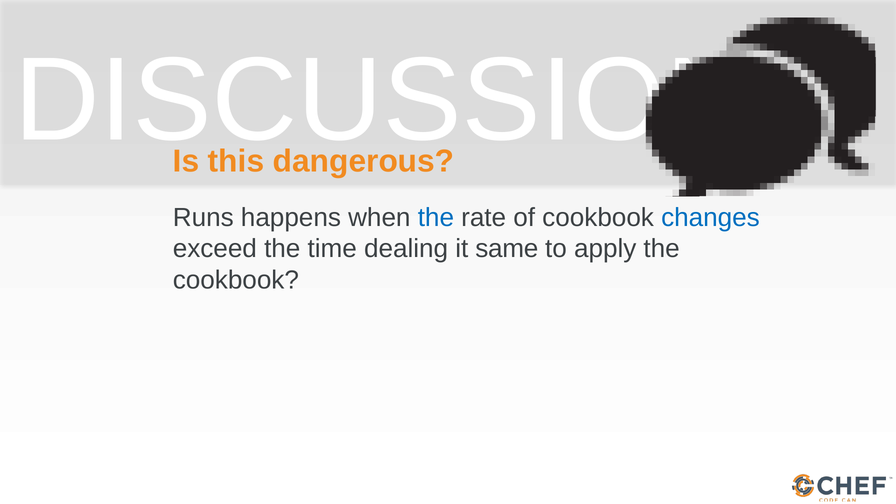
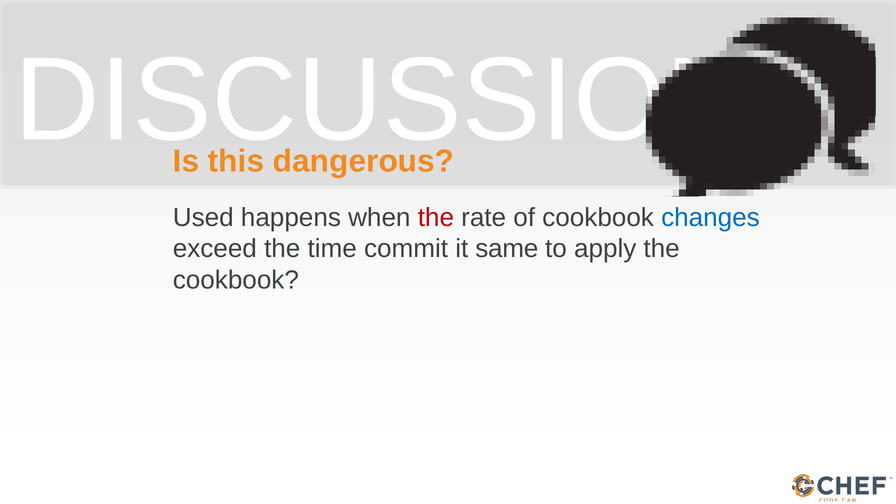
Runs: Runs -> Used
the at (436, 217) colour: blue -> red
dealing: dealing -> commit
